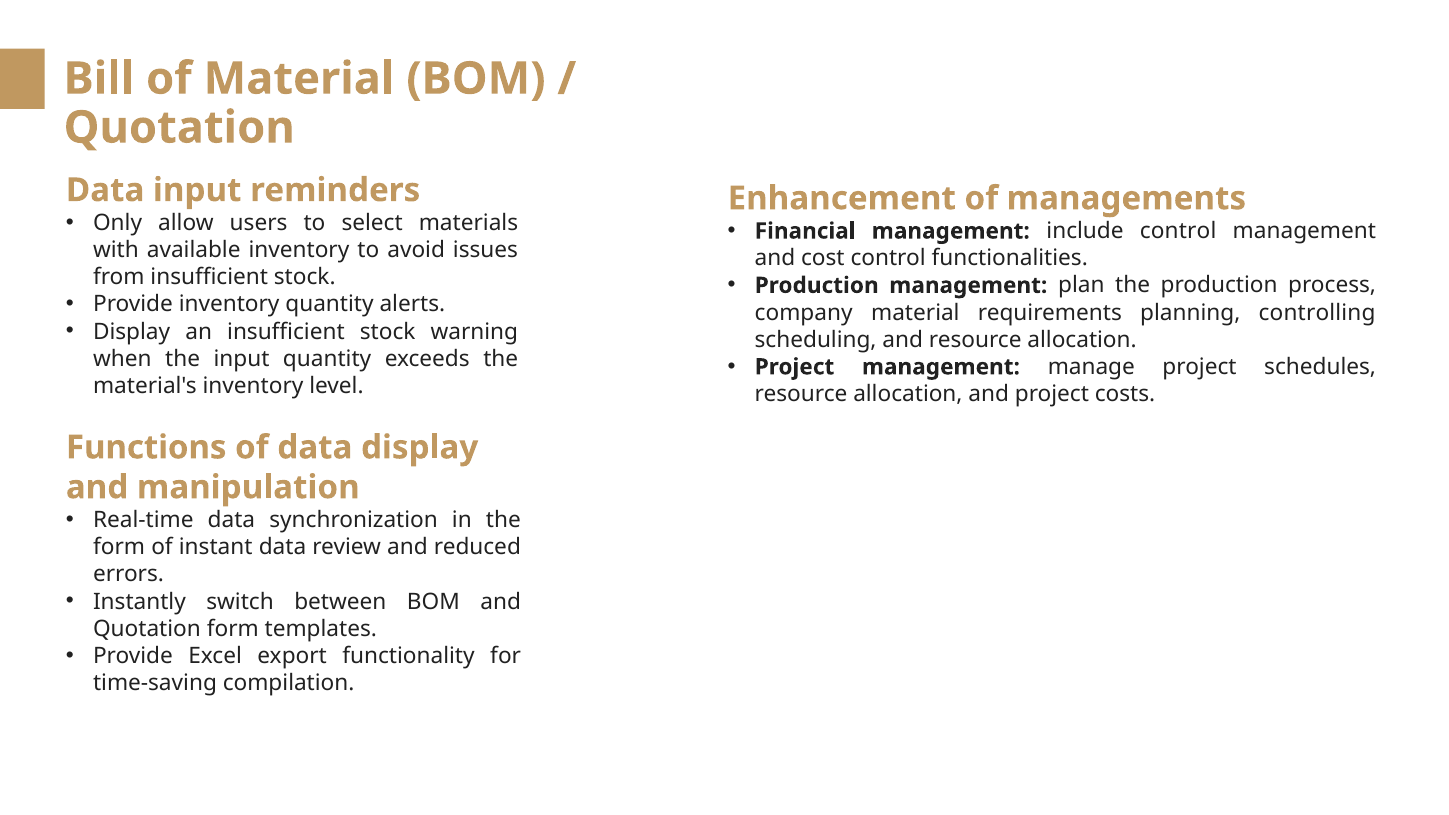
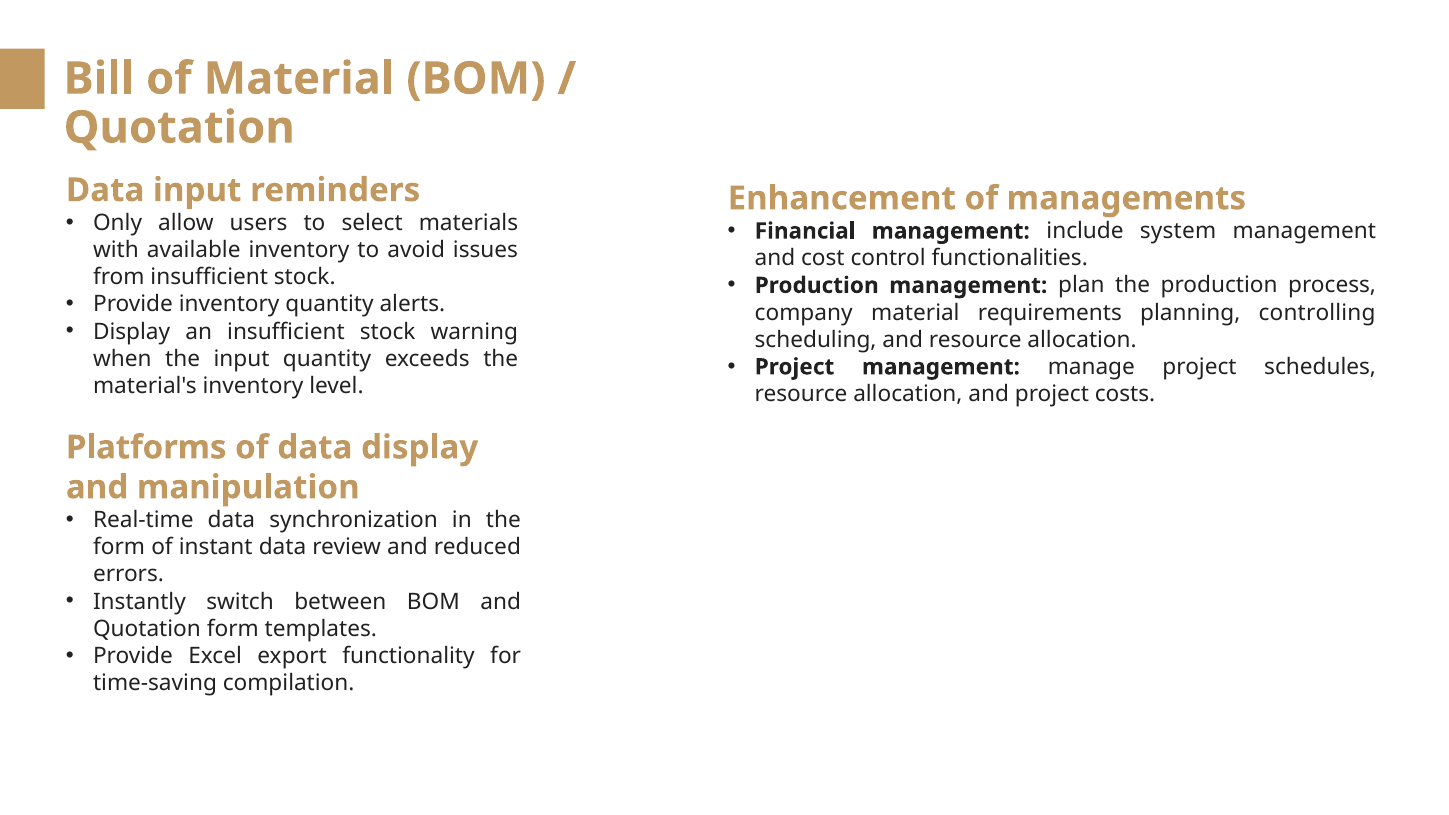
include control: control -> system
Functions: Functions -> Platforms
